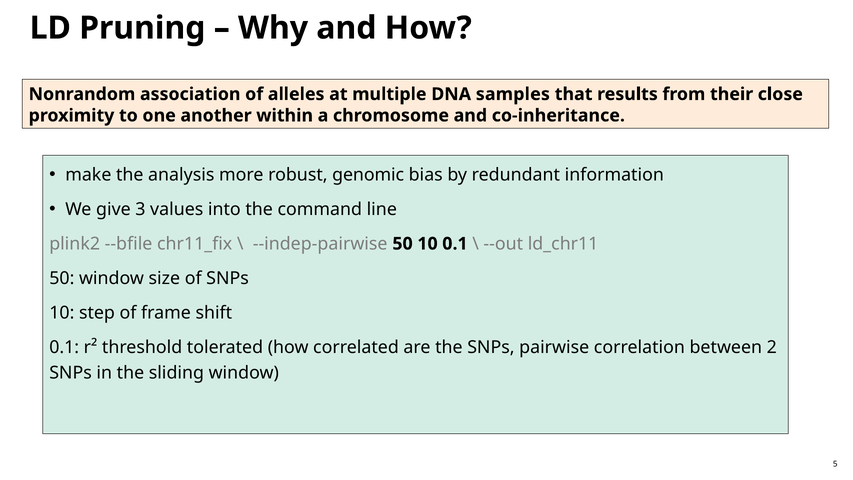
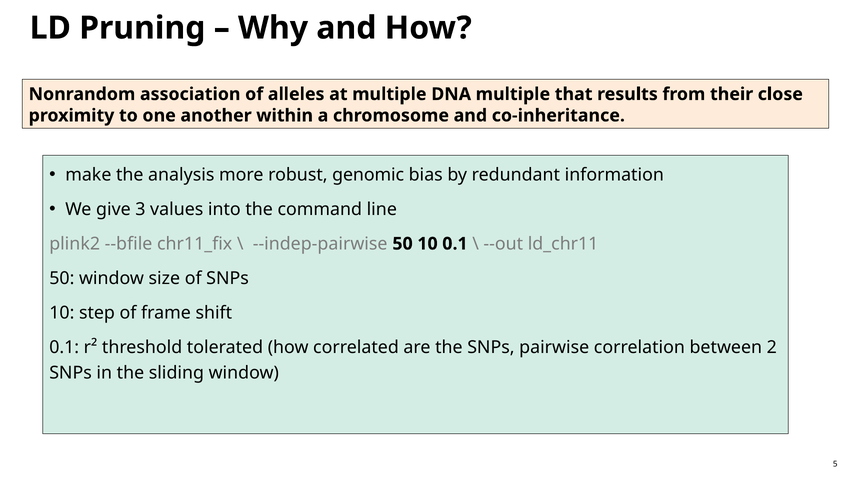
DNA samples: samples -> multiple
